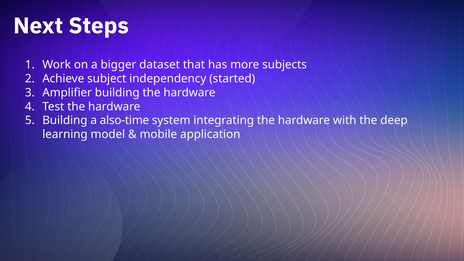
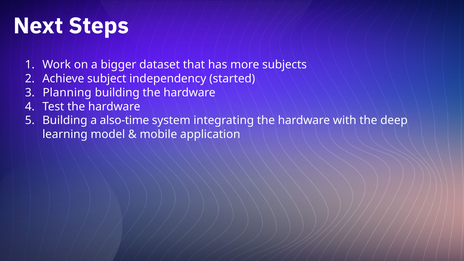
Amplifier: Amplifier -> Planning
